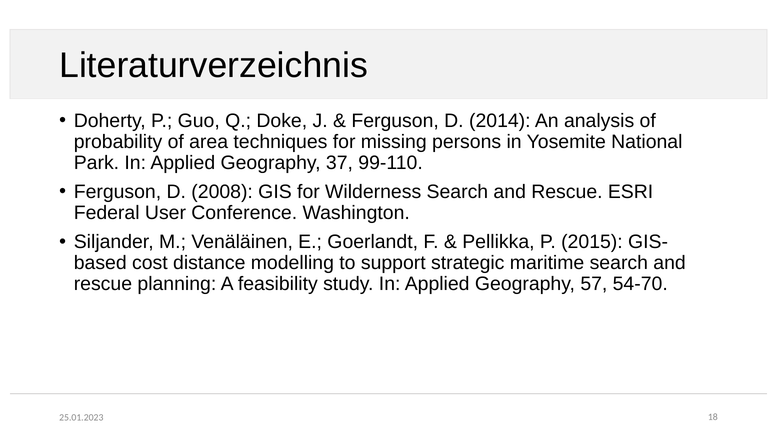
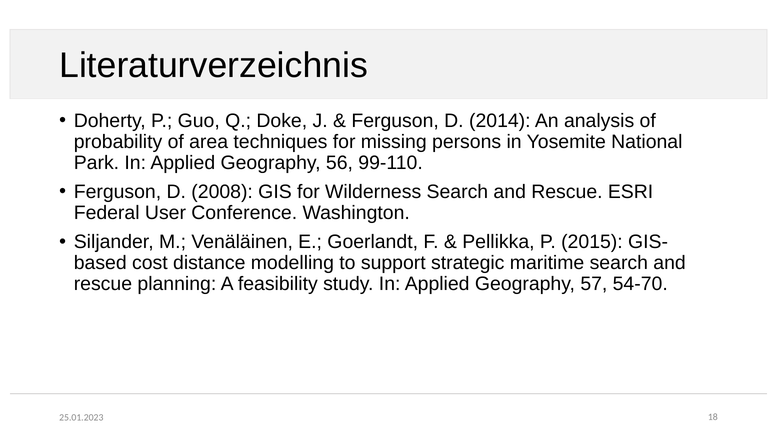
37: 37 -> 56
